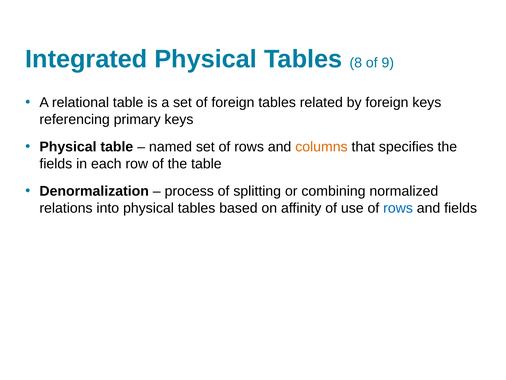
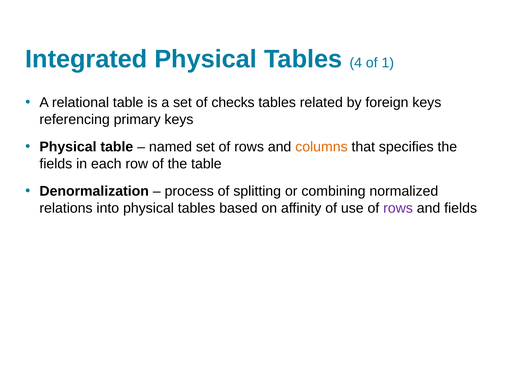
8: 8 -> 4
9: 9 -> 1
of foreign: foreign -> checks
rows at (398, 208) colour: blue -> purple
